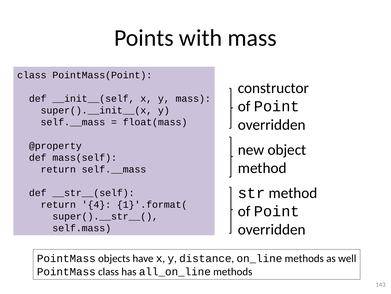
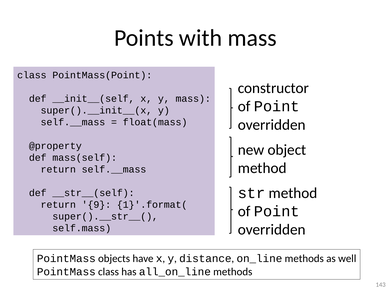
4: 4 -> 9
